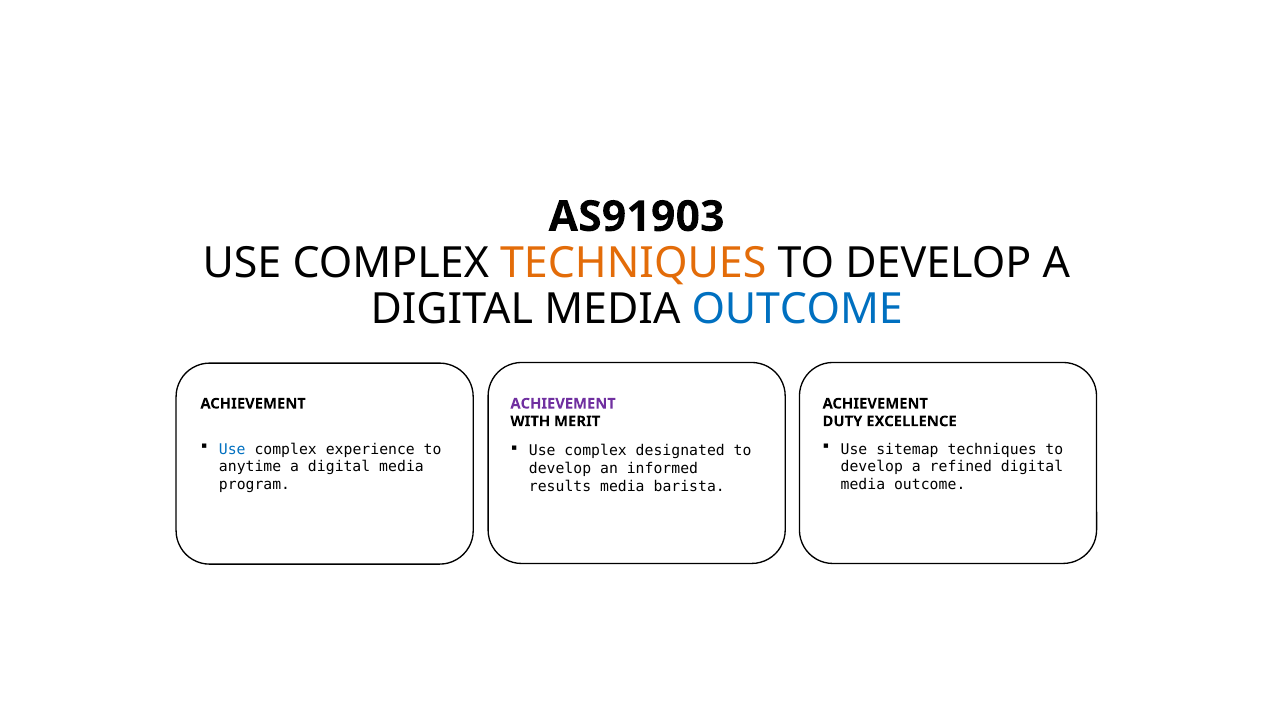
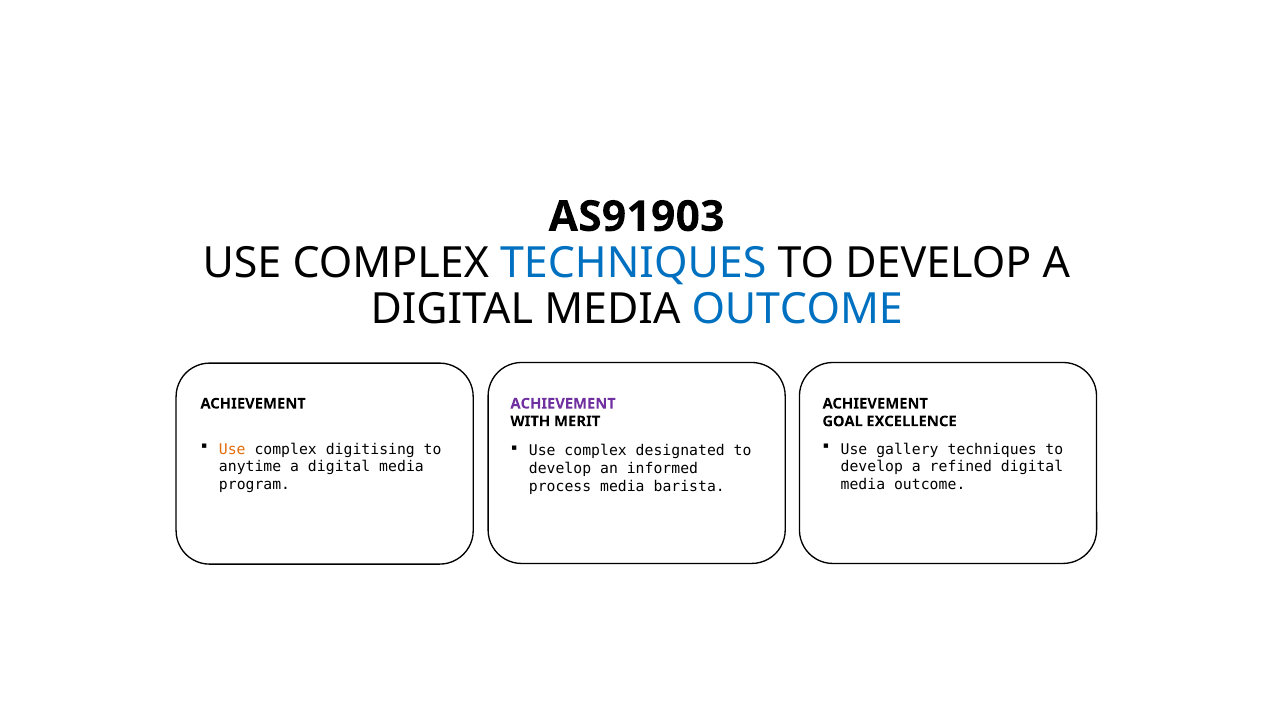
TECHNIQUES at (633, 263) colour: orange -> blue
DUTY: DUTY -> GOAL
Use at (232, 449) colour: blue -> orange
experience: experience -> digitising
sitemap: sitemap -> gallery
results: results -> process
